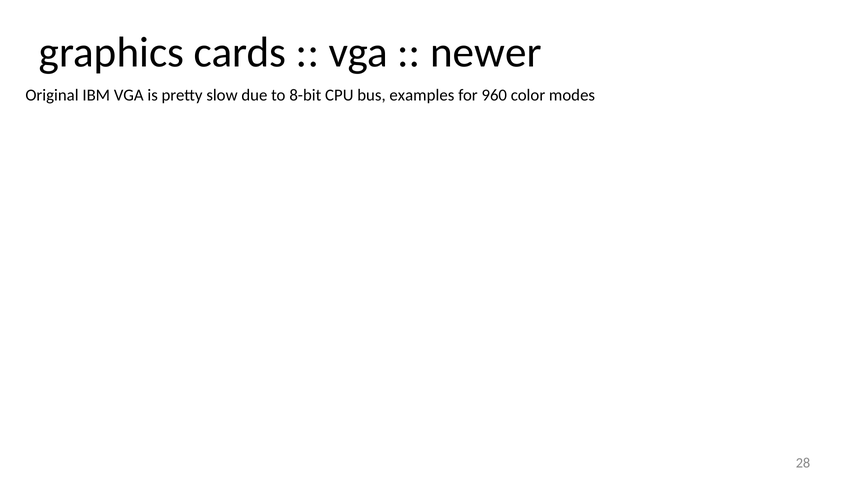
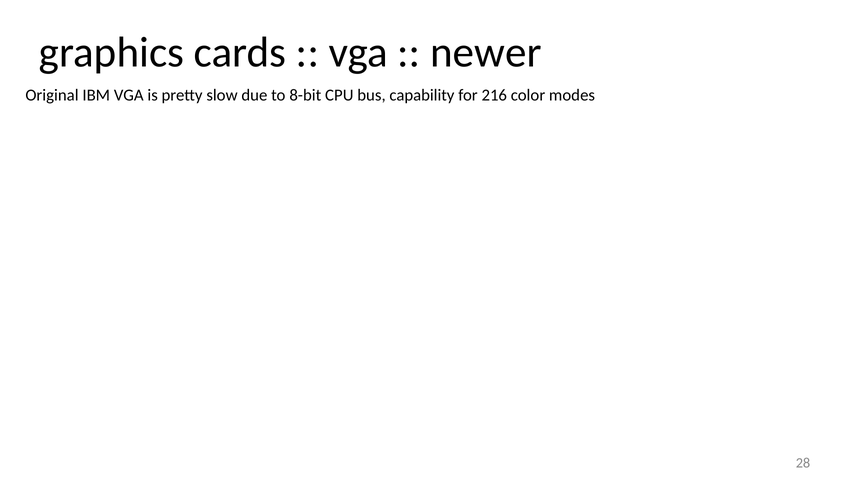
examples: examples -> capability
960: 960 -> 216
